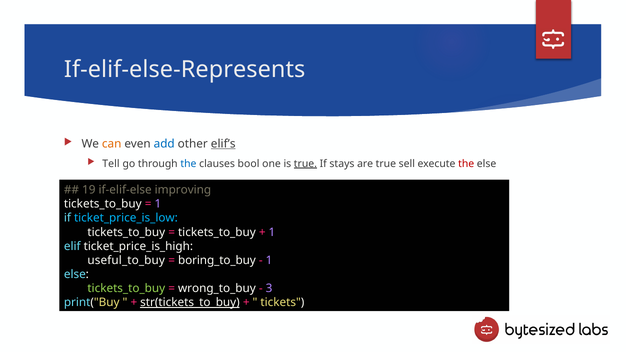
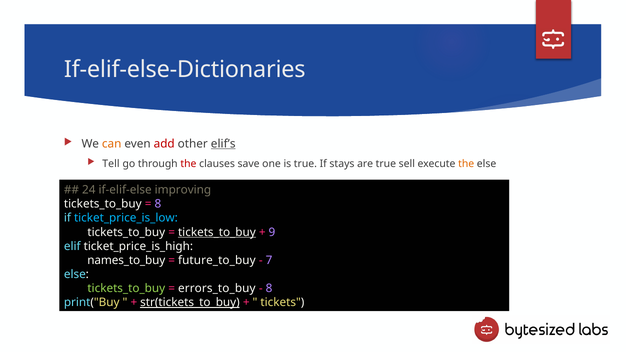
If-elif-else-Represents: If-elif-else-Represents -> If-elif-else-Dictionaries
add colour: blue -> red
the at (188, 164) colour: blue -> red
bool: bool -> save
true at (305, 164) underline: present -> none
the at (466, 164) colour: red -> orange
19: 19 -> 24
1 at (158, 204): 1 -> 8
tickets_to_buy at (217, 232) underline: none -> present
1 at (272, 232): 1 -> 9
useful_to_buy: useful_to_buy -> names_to_buy
boring_to_buy: boring_to_buy -> future_to_buy
1 at (269, 260): 1 -> 7
wrong_to_buy: wrong_to_buy -> errors_to_buy
3 at (269, 289): 3 -> 8
